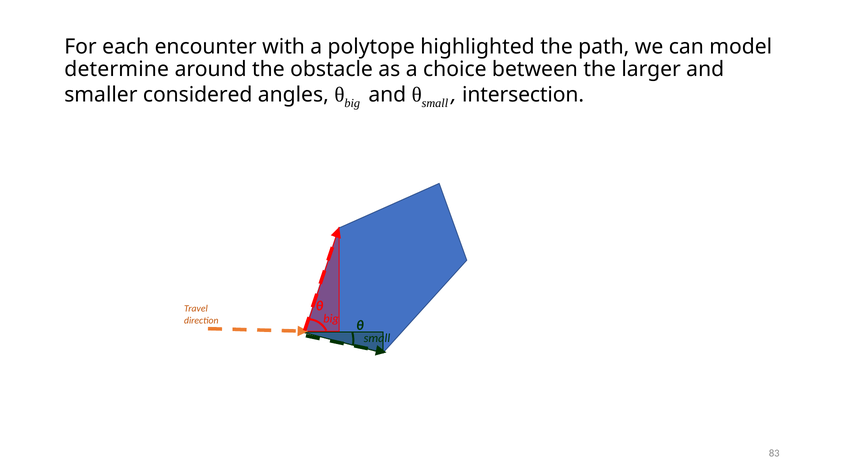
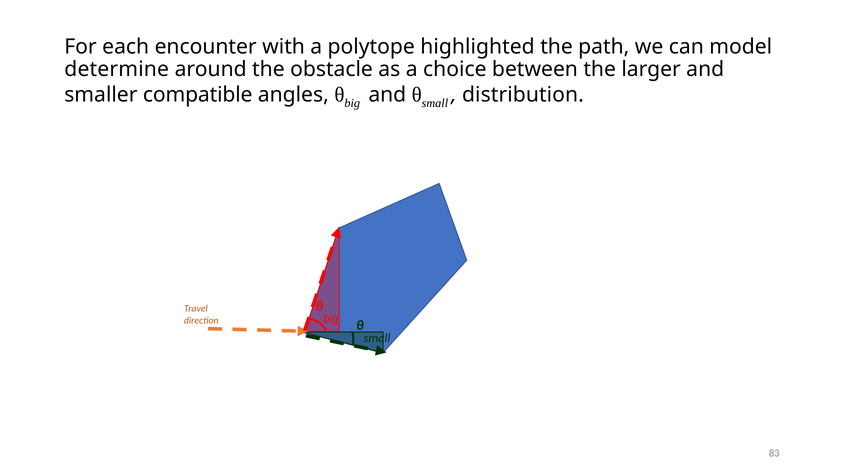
considered: considered -> compatible
intersection: intersection -> distribution
